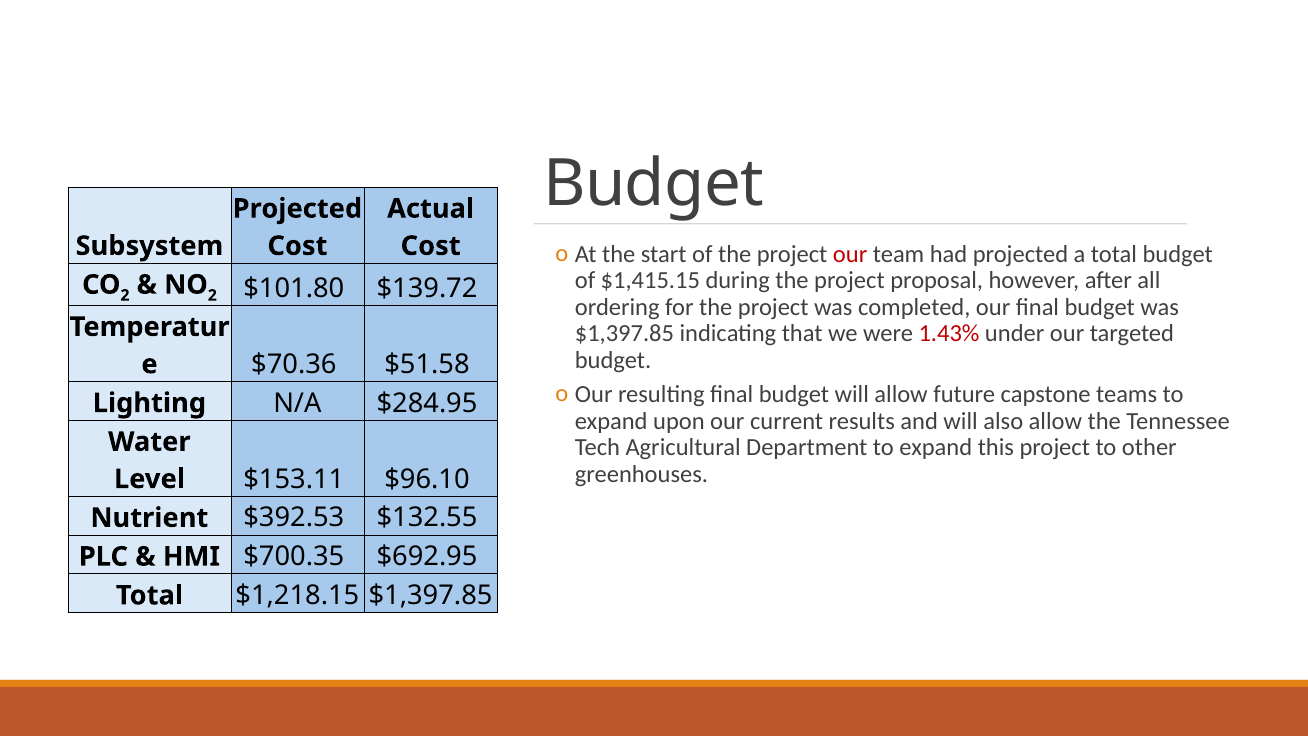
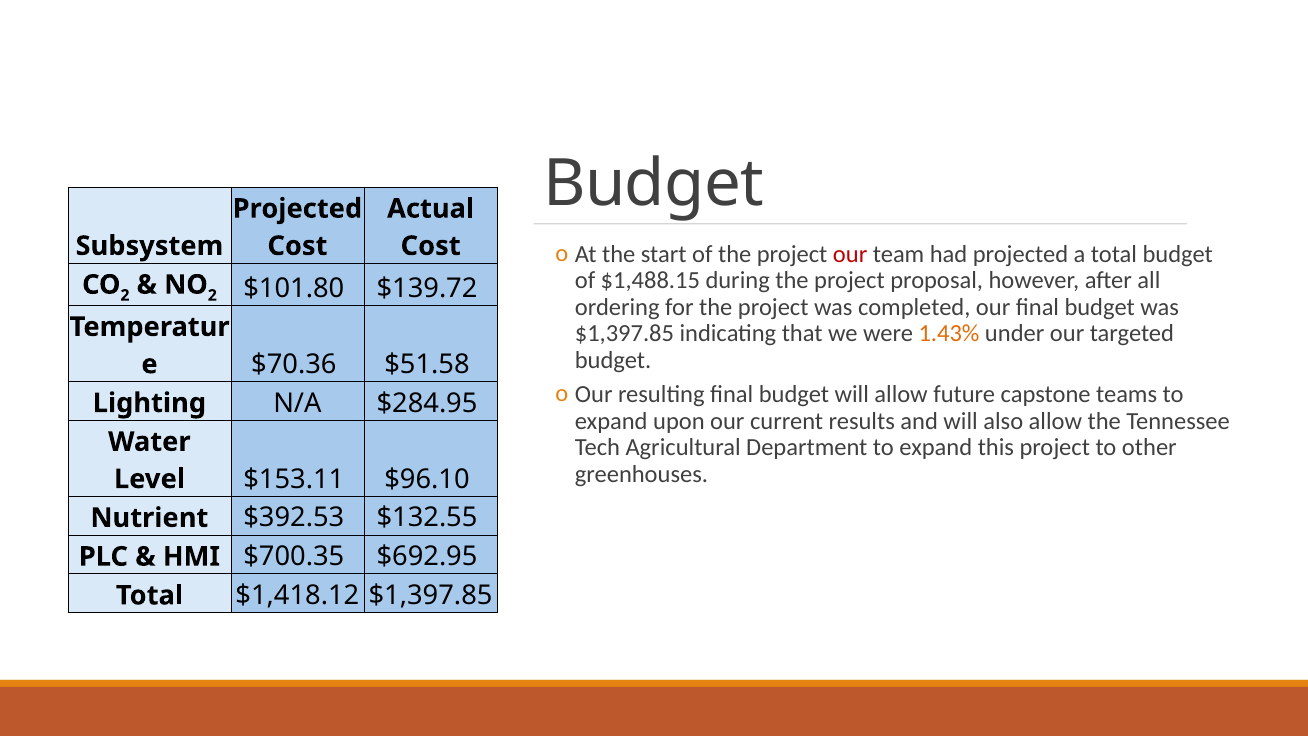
$1,415.15: $1,415.15 -> $1,488.15
1.43% colour: red -> orange
$1,218.15: $1,218.15 -> $1,418.12
